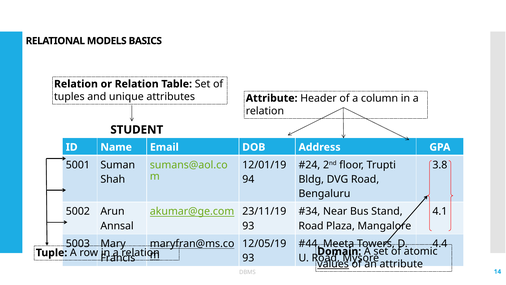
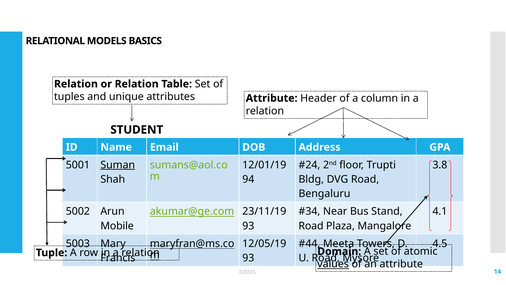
Suman underline: none -> present
Annsal: Annsal -> Mobile
4.4: 4.4 -> 4.5
